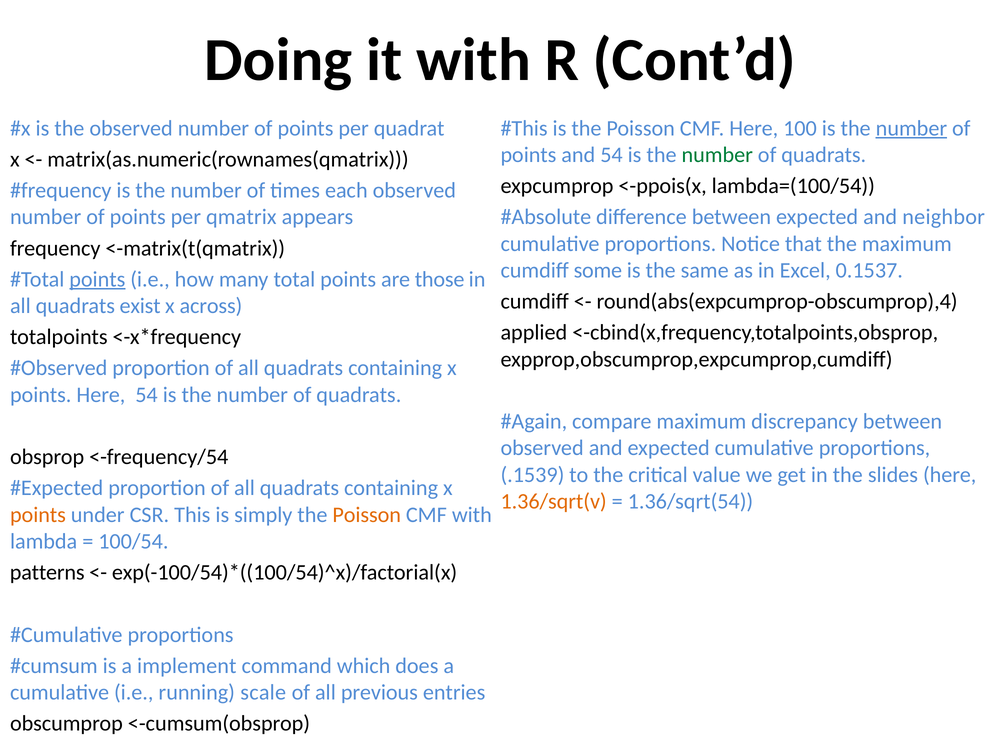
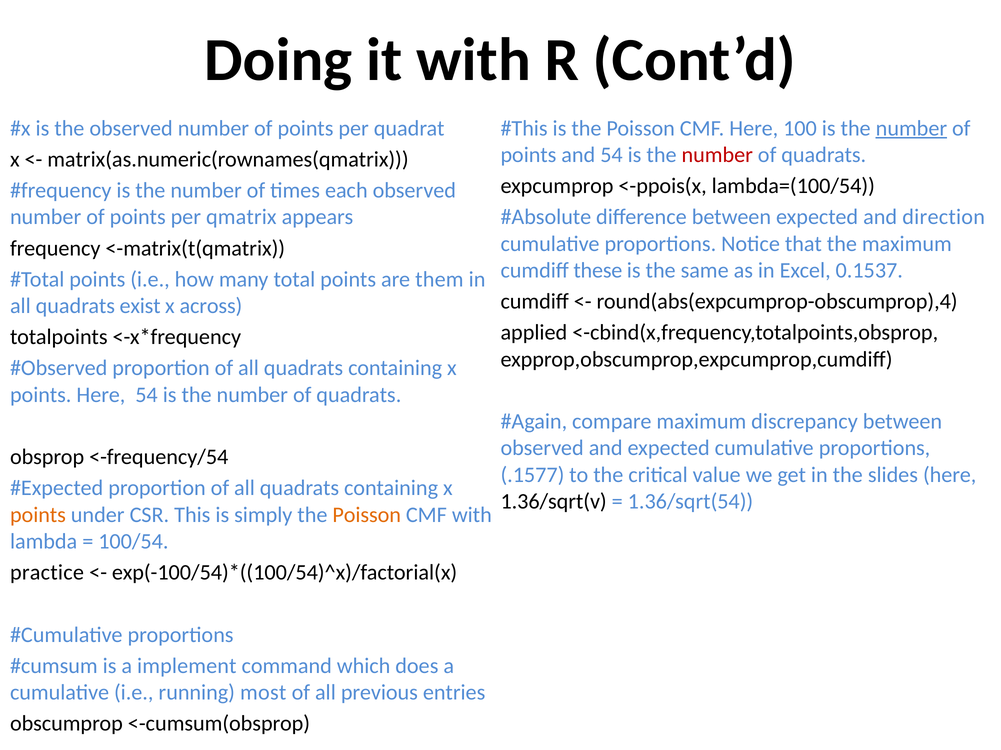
number at (717, 155) colour: green -> red
neighbor: neighbor -> direction
some: some -> these
points at (97, 280) underline: present -> none
those: those -> them
.1539: .1539 -> .1577
1.36/sqrt(v colour: orange -> black
patterns: patterns -> practice
scale: scale -> most
